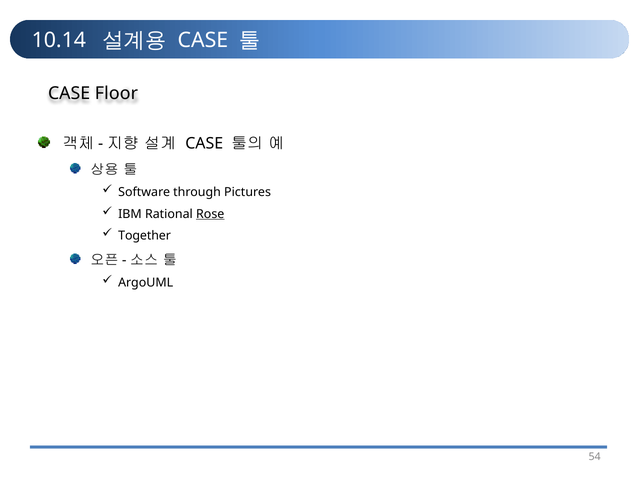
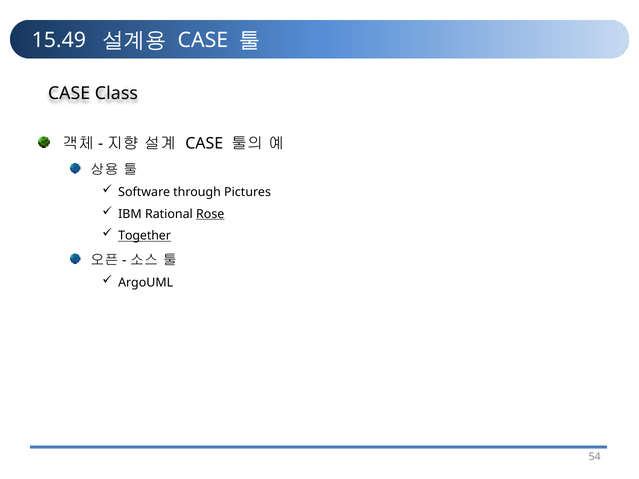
10.14: 10.14 -> 15.49
Floor: Floor -> Class
Together underline: none -> present
